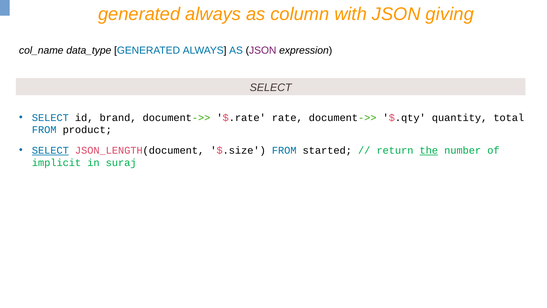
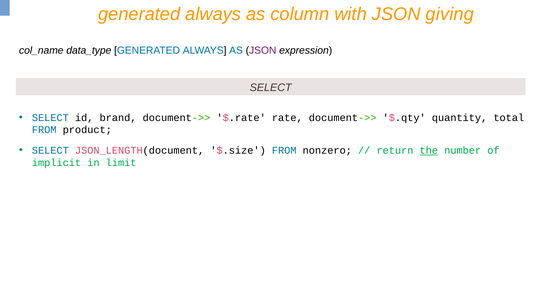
SELECT at (50, 150) underline: present -> none
started: started -> nonzero
suraj: suraj -> limit
